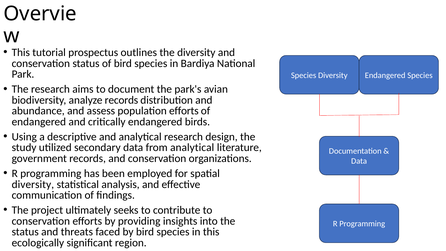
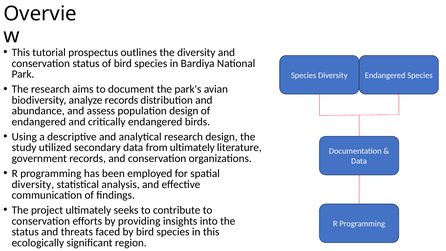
population efforts: efforts -> design
from analytical: analytical -> ultimately
